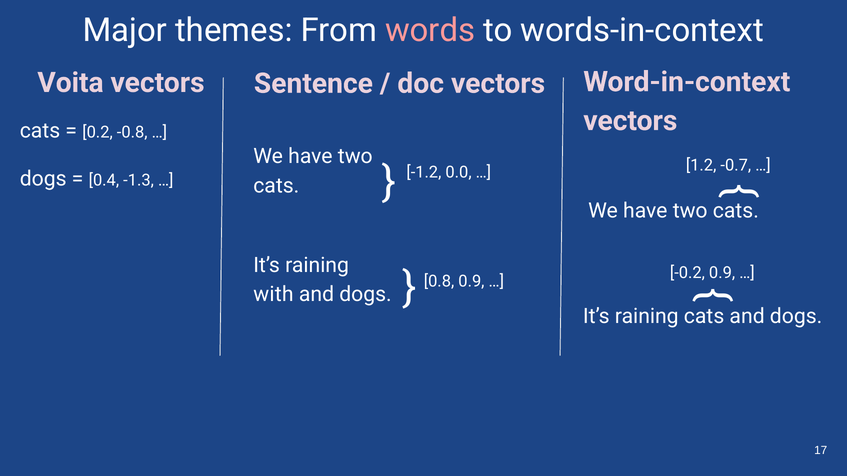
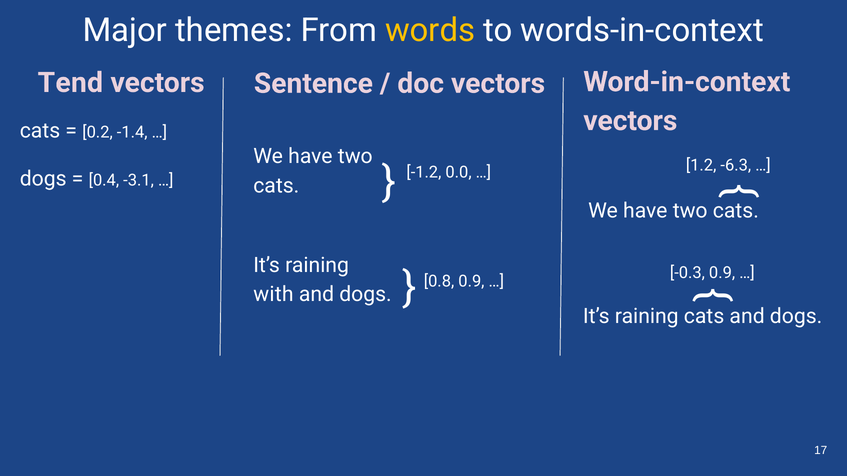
words colour: pink -> yellow
Voita: Voita -> Tend
-0.8: -0.8 -> -1.4
-0.7: -0.7 -> -6.3
-1.3: -1.3 -> -3.1
-0.2: -0.2 -> -0.3
